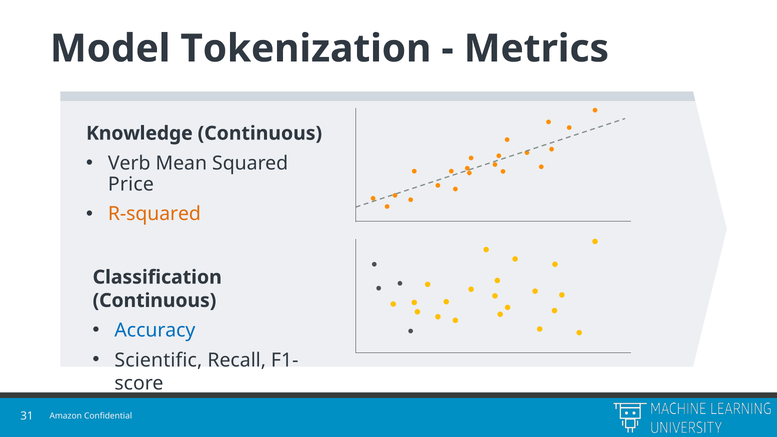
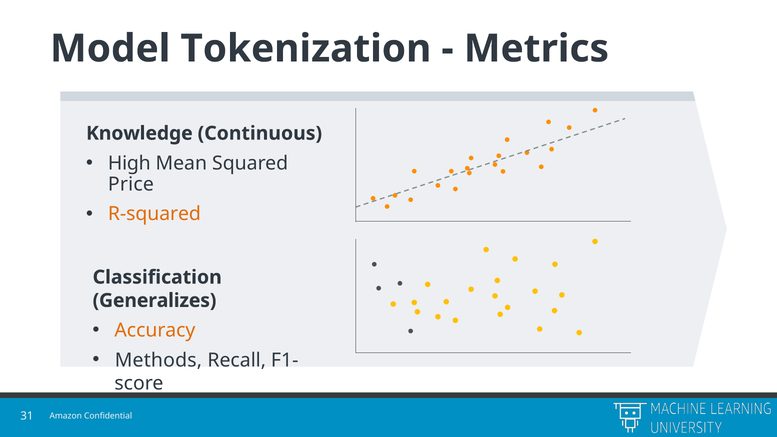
Verb: Verb -> High
Continuous at (154, 301): Continuous -> Generalizes
Accuracy colour: blue -> orange
Scientific: Scientific -> Methods
